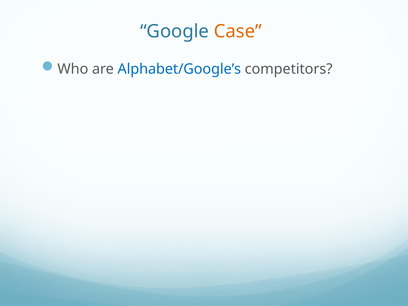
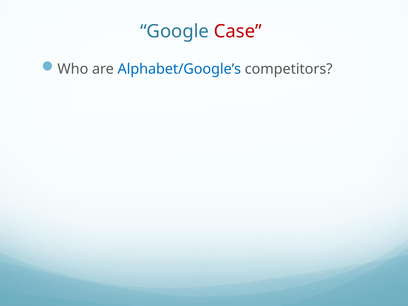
Case colour: orange -> red
